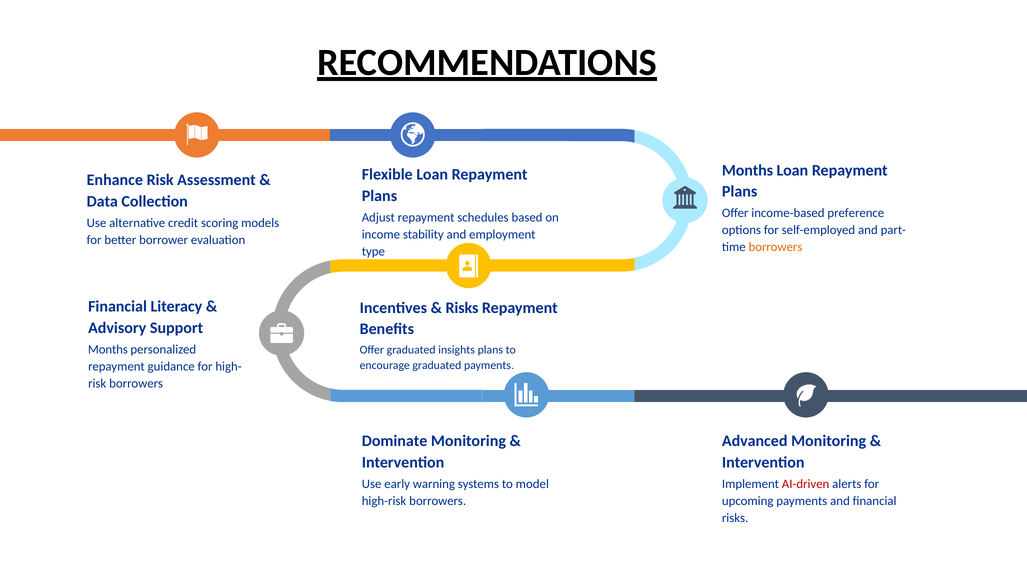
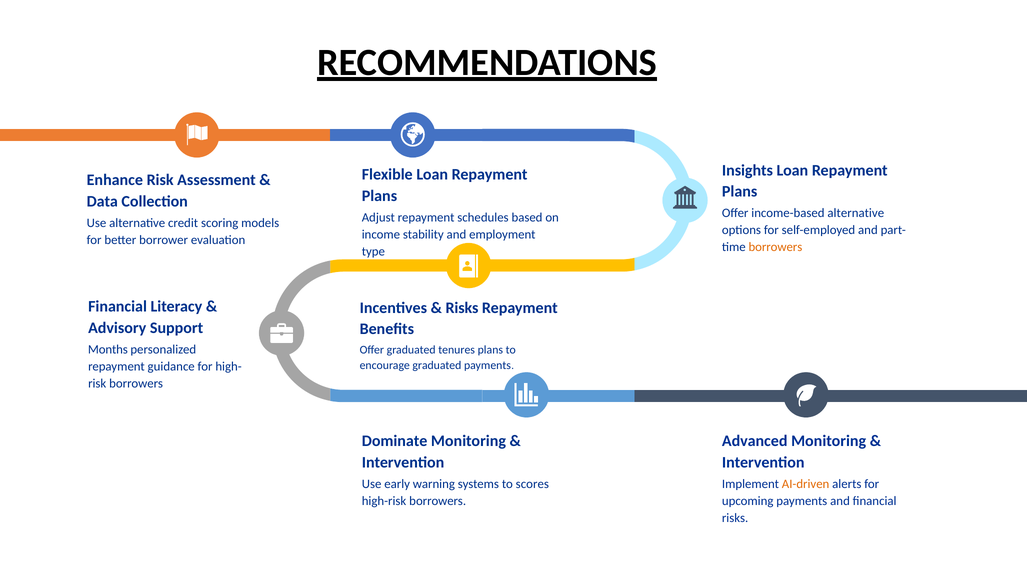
Months at (748, 170): Months -> Insights
income-based preference: preference -> alternative
insights: insights -> tenures
model: model -> scores
AI-driven colour: red -> orange
